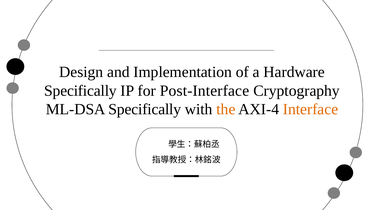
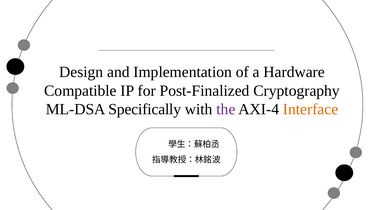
Specifically at (80, 91): Specifically -> Compatible
Post-Interface: Post-Interface -> Post-Finalized
the colour: orange -> purple
